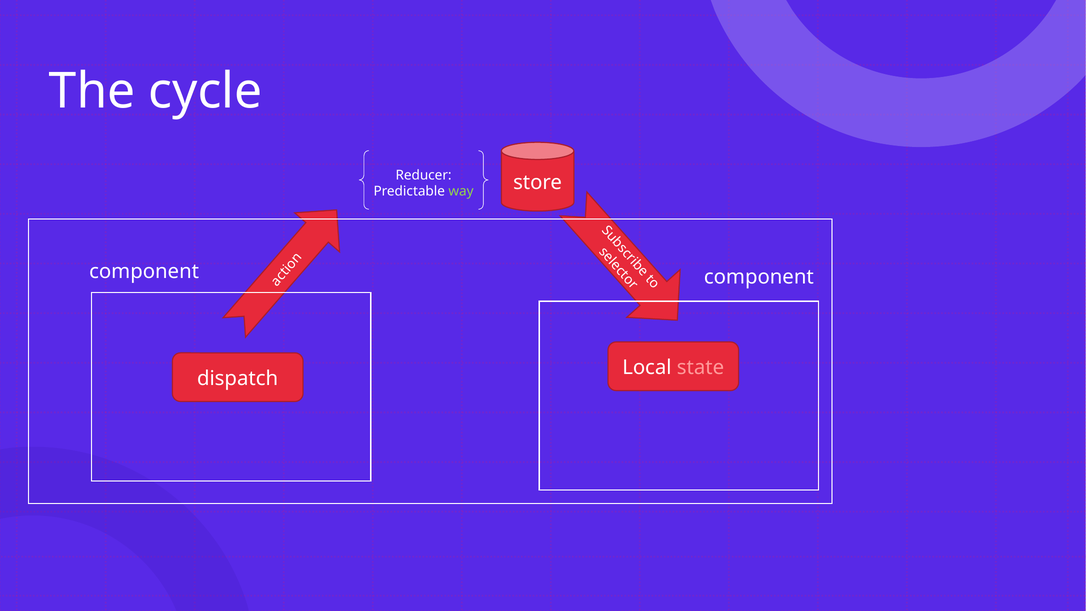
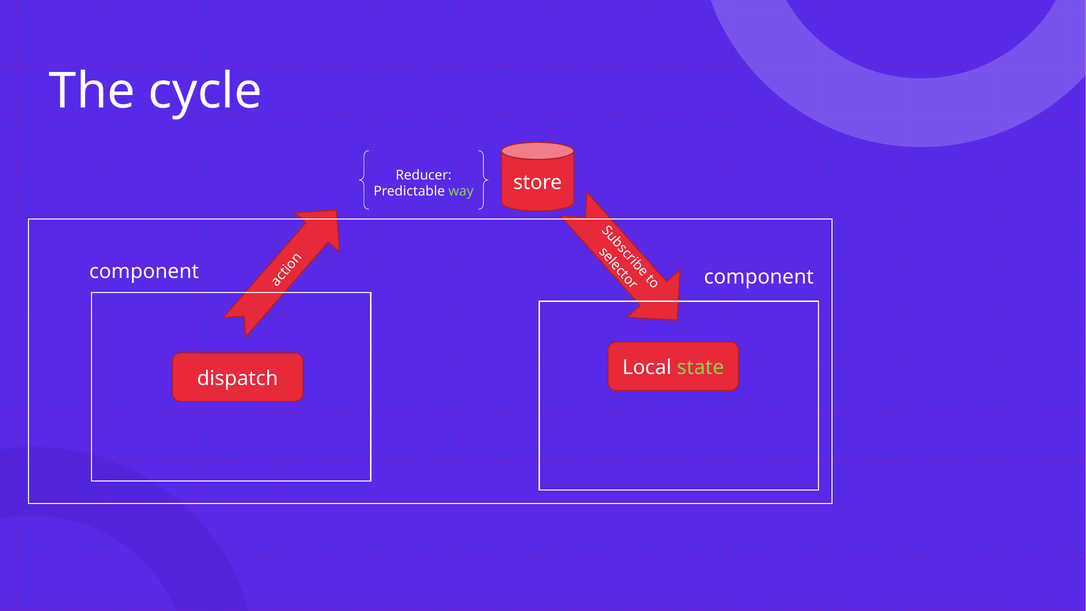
state colour: pink -> light green
